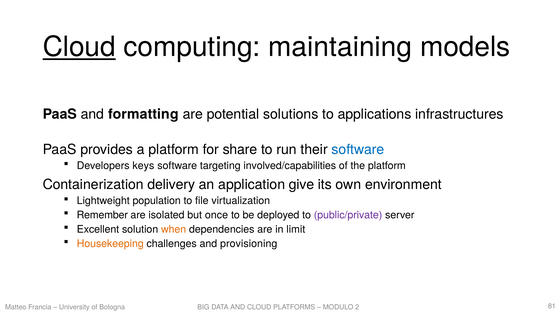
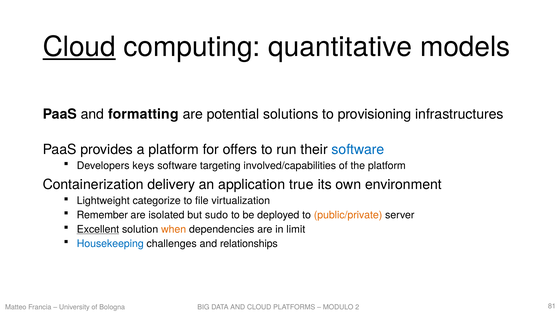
maintaining: maintaining -> quantitative
applications: applications -> provisioning
share: share -> offers
give: give -> true
population: population -> categorize
once: once -> sudo
public/private colour: purple -> orange
Excellent underline: none -> present
Housekeeping colour: orange -> blue
provisioning: provisioning -> relationships
